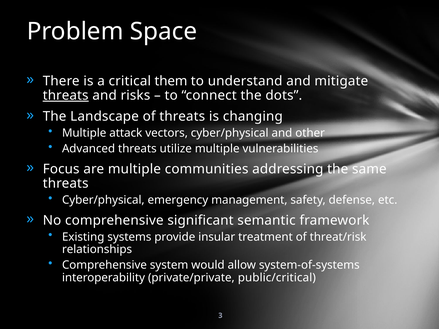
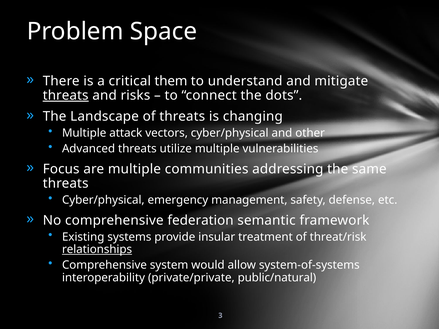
significant: significant -> federation
relationships underline: none -> present
public/critical: public/critical -> public/natural
